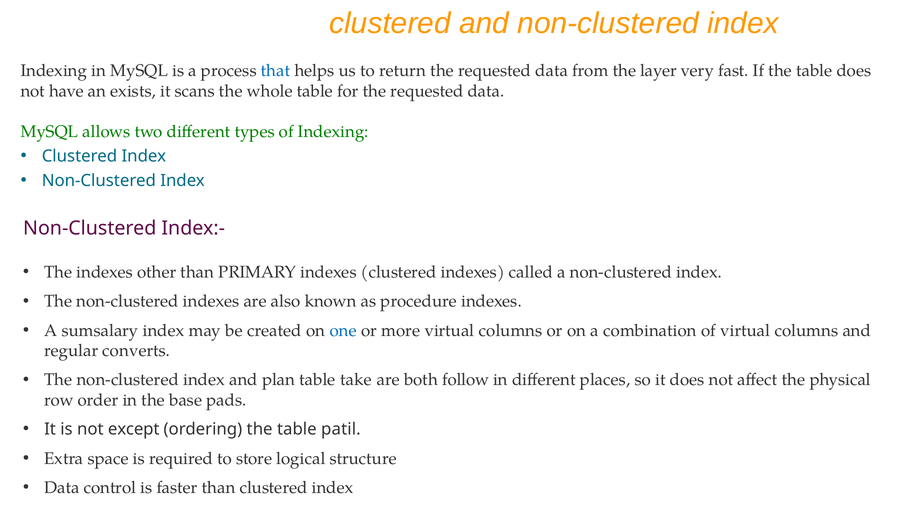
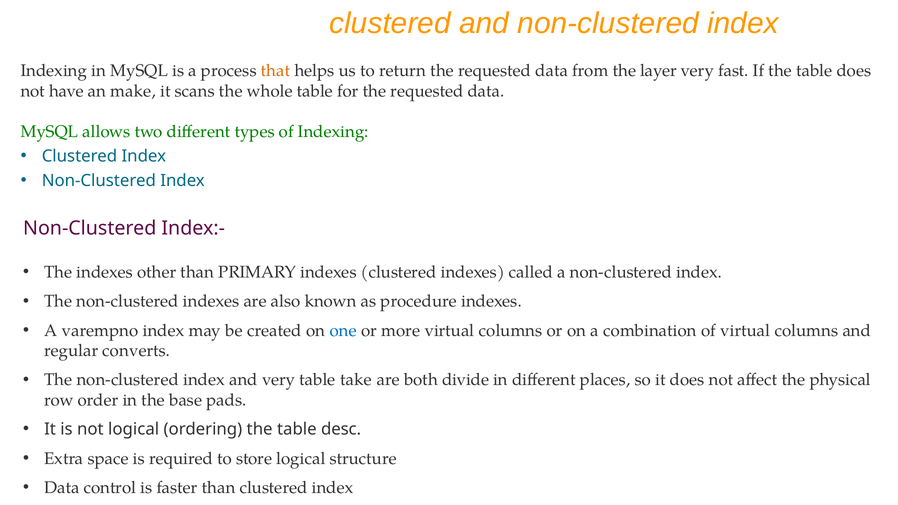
that colour: blue -> orange
exists: exists -> make
sumsalary: sumsalary -> varempno
and plan: plan -> very
follow: follow -> divide
not except: except -> logical
patil: patil -> desc
